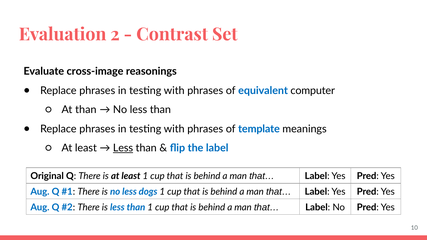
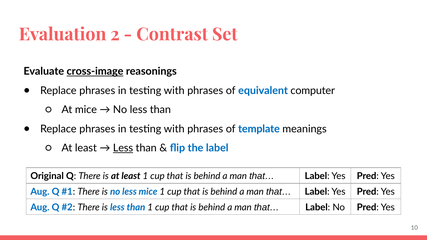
cross-image underline: none -> present
At than: than -> mice
less dogs: dogs -> mice
